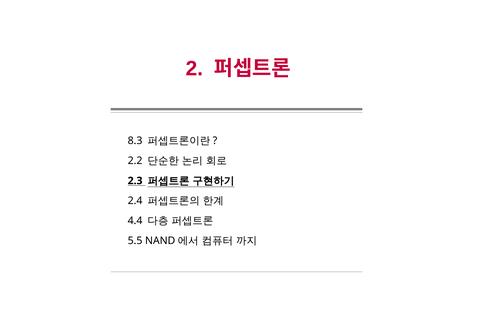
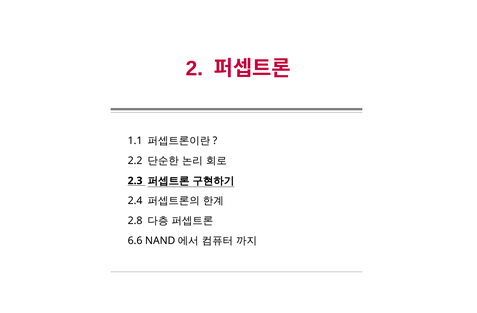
8.3: 8.3 -> 1.1
4.4: 4.4 -> 2.8
5.5: 5.5 -> 6.6
